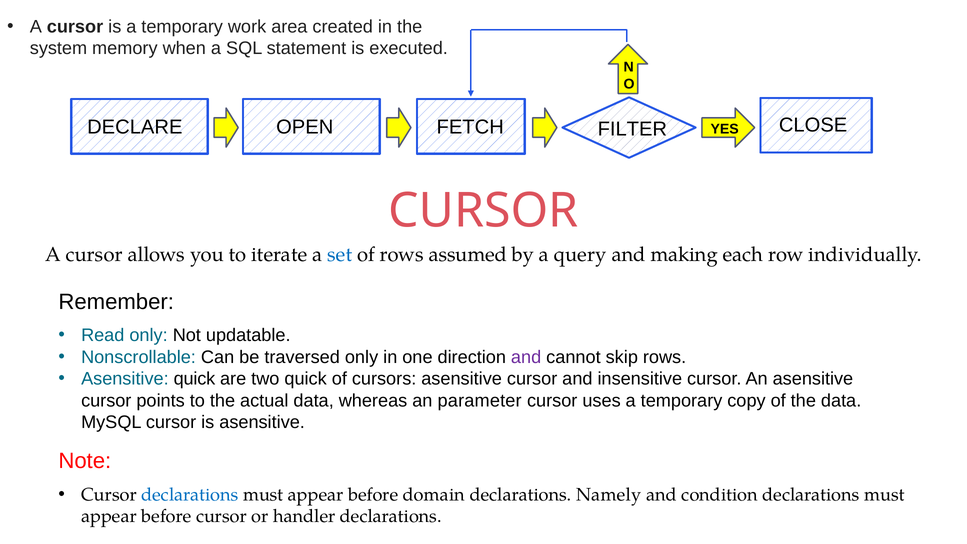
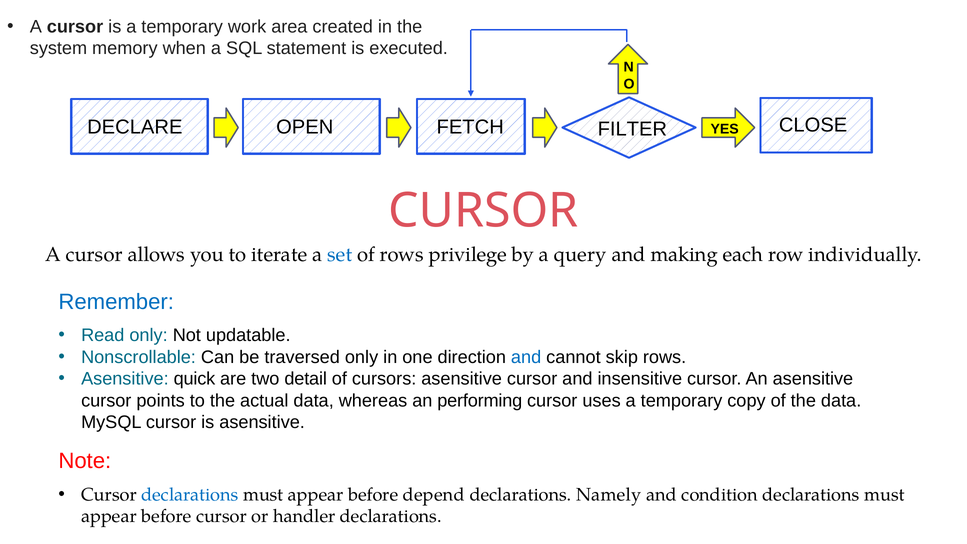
assumed: assumed -> privilege
Remember colour: black -> blue
and at (526, 357) colour: purple -> blue
two quick: quick -> detail
parameter: parameter -> performing
domain: domain -> depend
